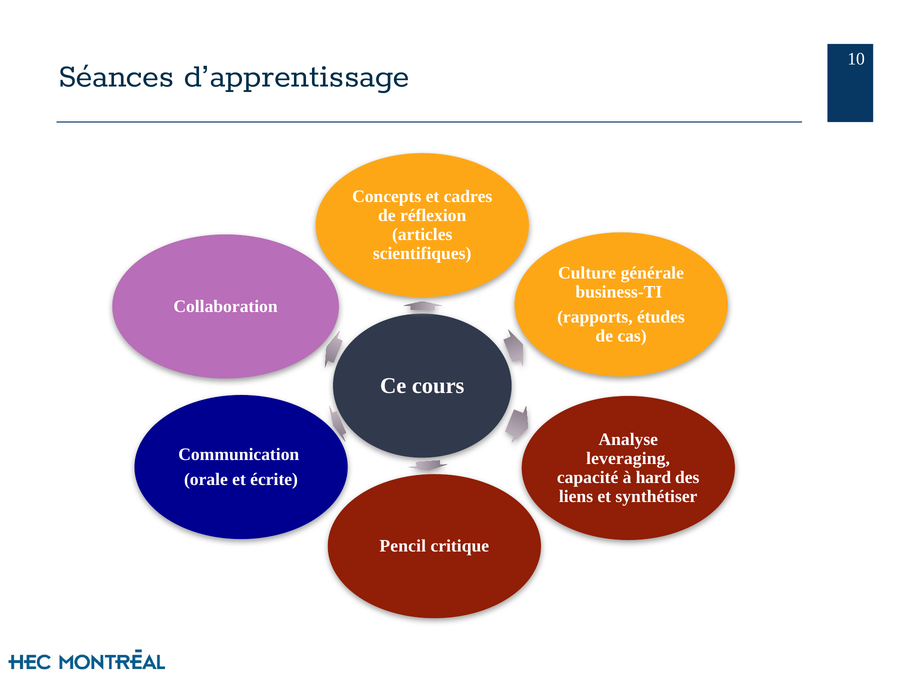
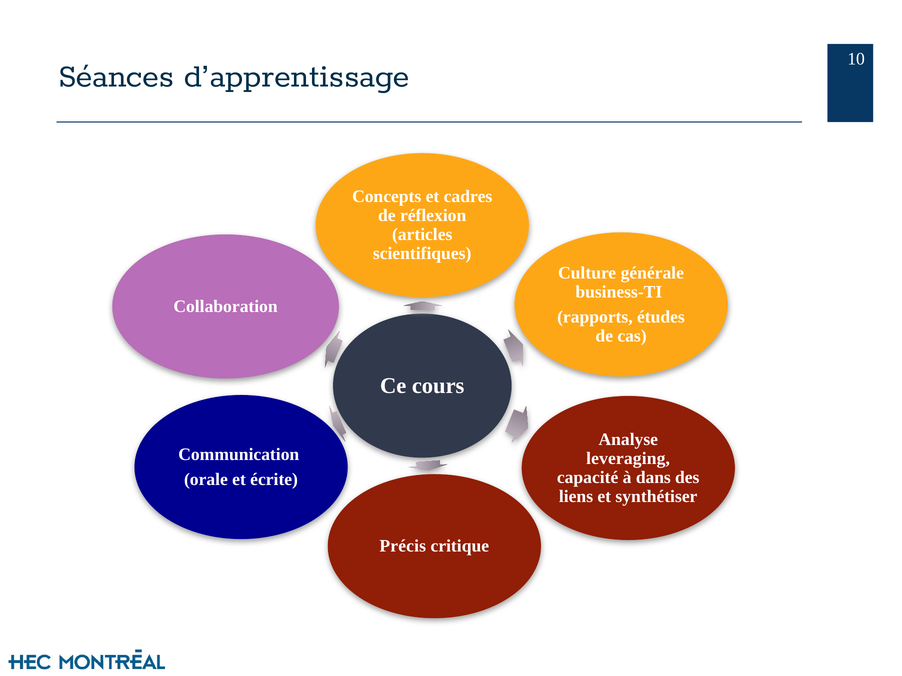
hard: hard -> dans
Pencil: Pencil -> Précis
